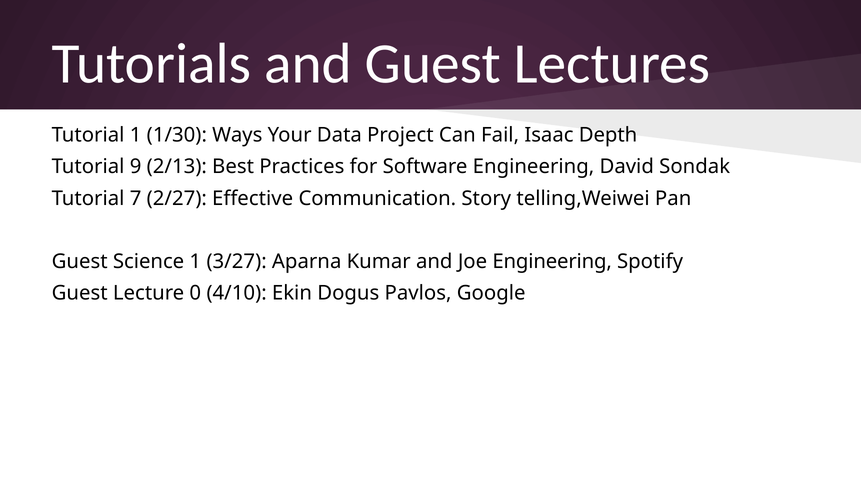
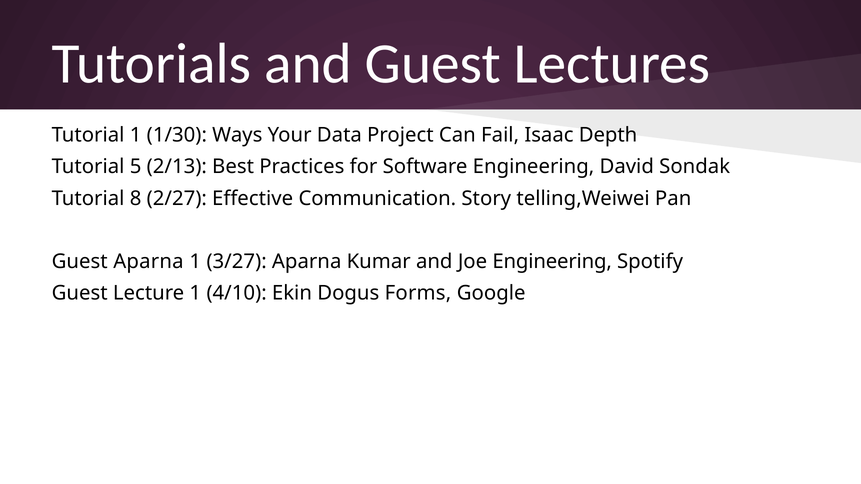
9: 9 -> 5
7: 7 -> 8
Guest Science: Science -> Aparna
Lecture 0: 0 -> 1
Pavlos: Pavlos -> Forms
